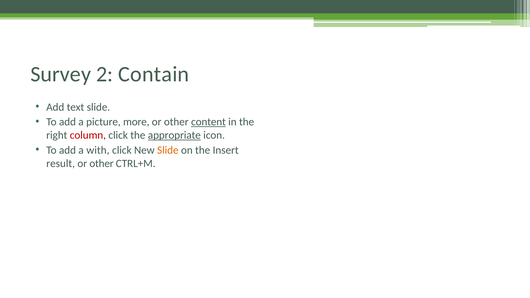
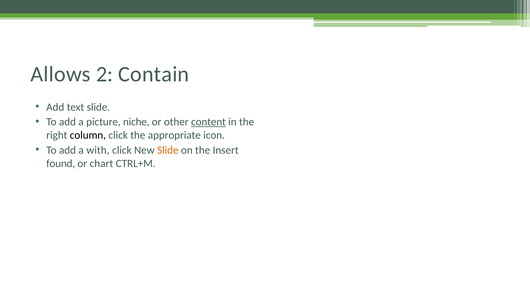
Survey: Survey -> Allows
more: more -> niche
column colour: red -> black
appropriate underline: present -> none
result: result -> found
other at (102, 163): other -> chart
